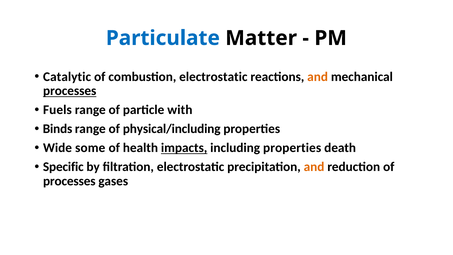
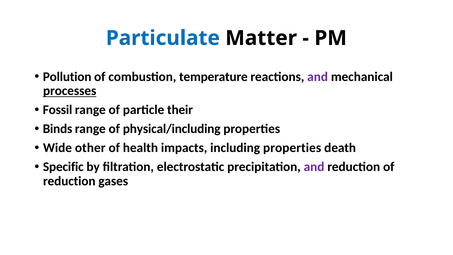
Catalytic: Catalytic -> Pollution
combustion electrostatic: electrostatic -> temperature
and at (318, 77) colour: orange -> purple
Fuels: Fuels -> Fossil
with: with -> their
some: some -> other
impacts underline: present -> none
and at (314, 167) colour: orange -> purple
processes at (69, 181): processes -> reduction
